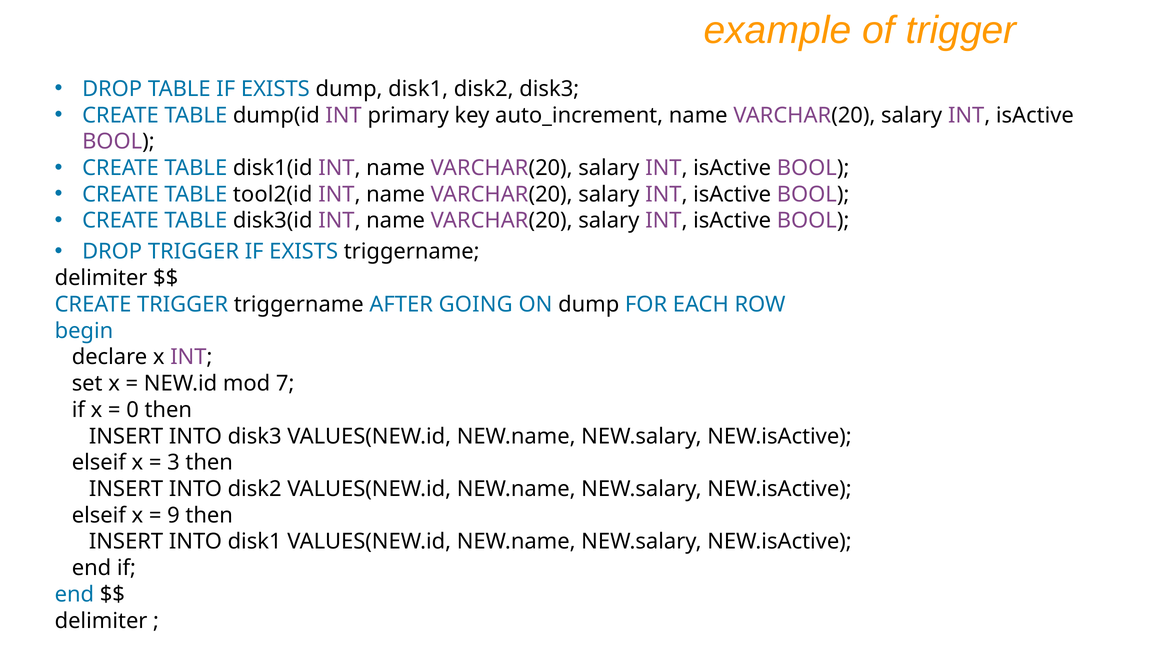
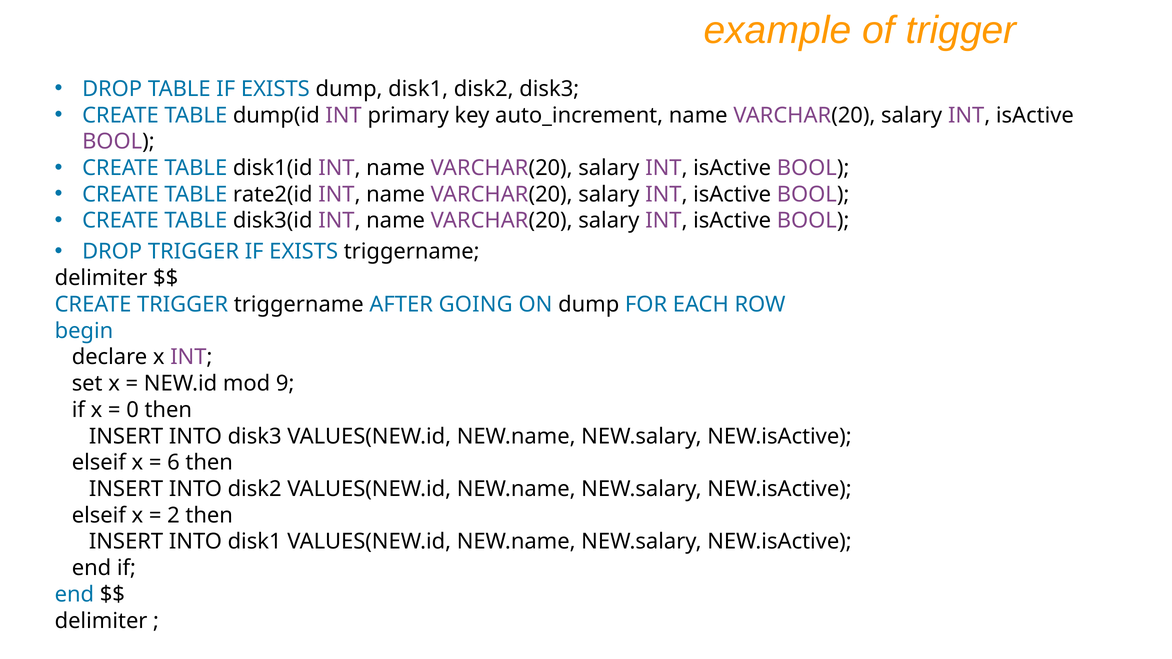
tool2(id: tool2(id -> rate2(id
7: 7 -> 9
3: 3 -> 6
9: 9 -> 2
